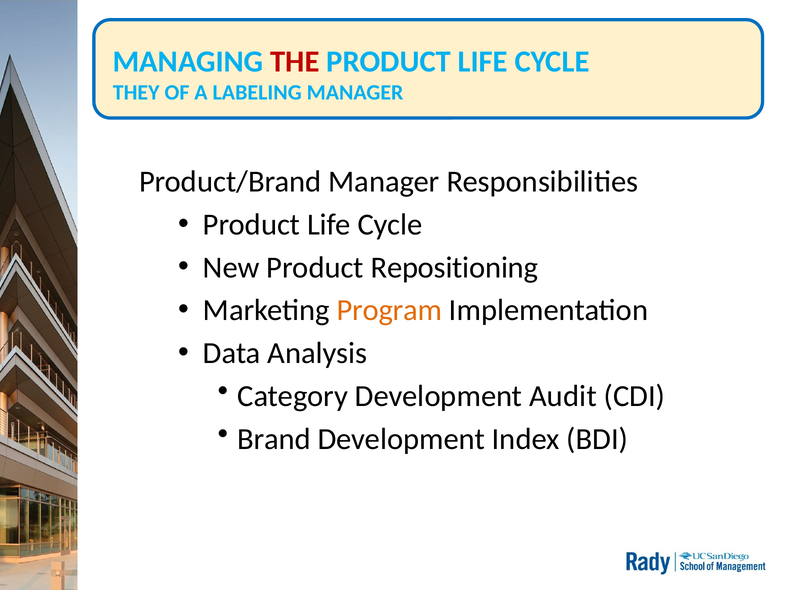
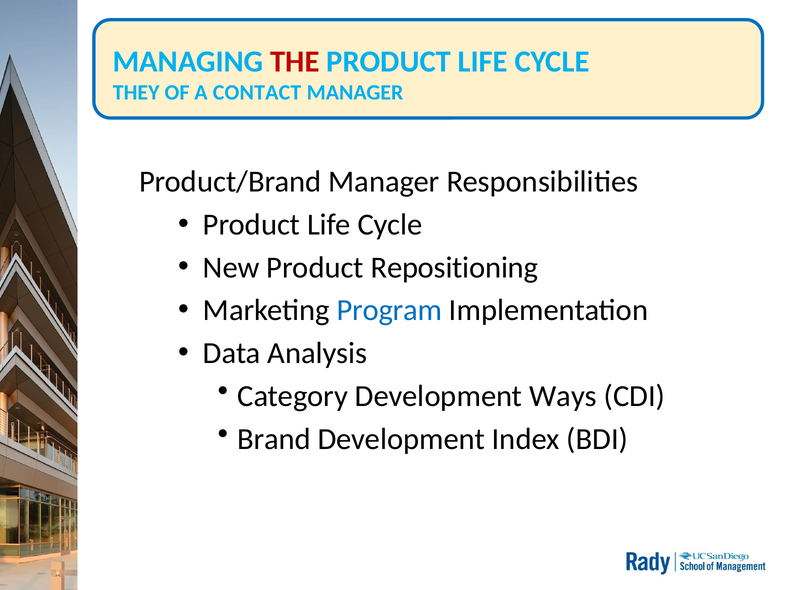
LABELING: LABELING -> CONTACT
Program colour: orange -> blue
Audit: Audit -> Ways
